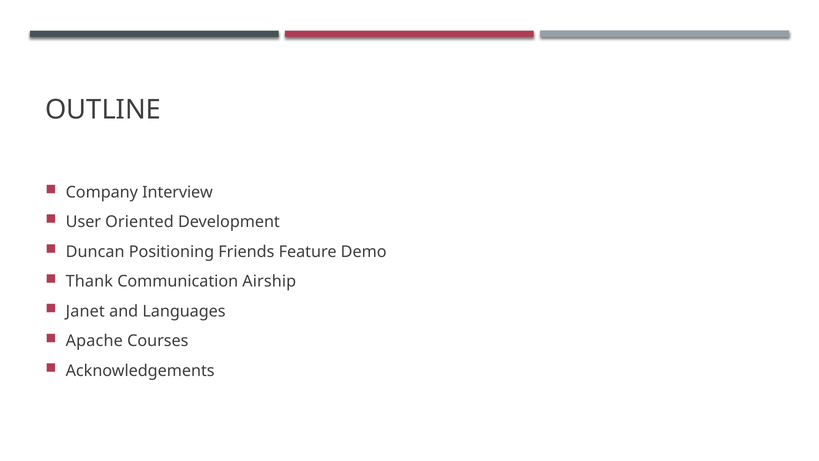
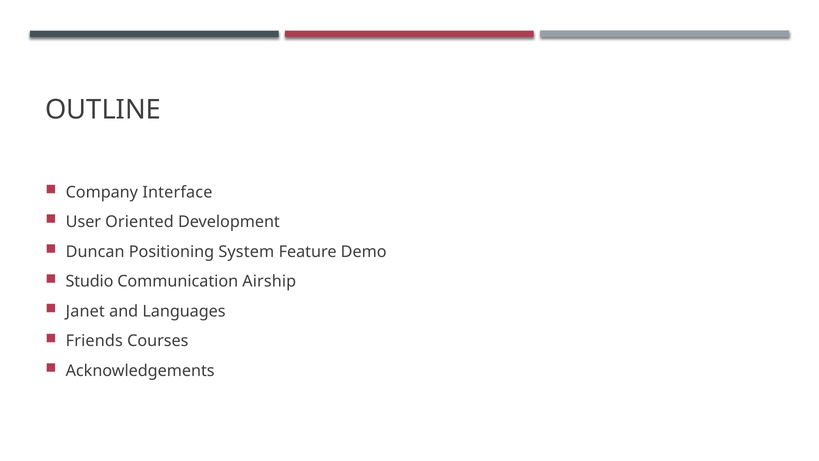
Interview: Interview -> Interface
Friends: Friends -> System
Thank: Thank -> Studio
Apache: Apache -> Friends
